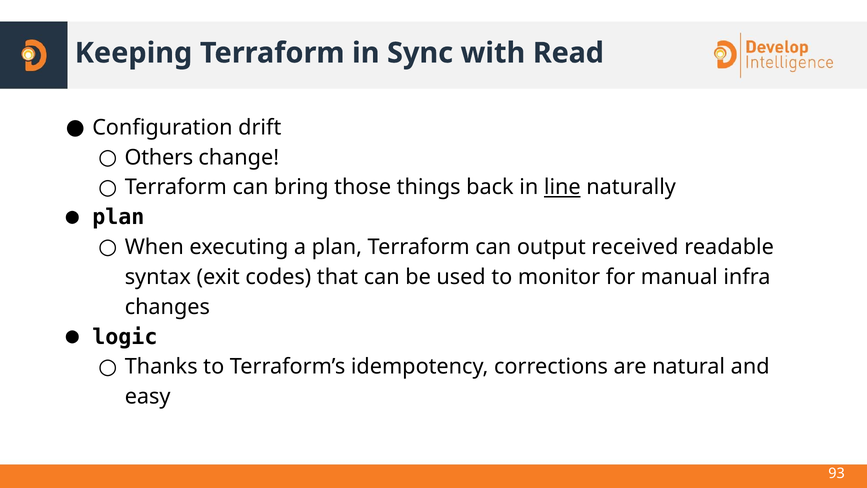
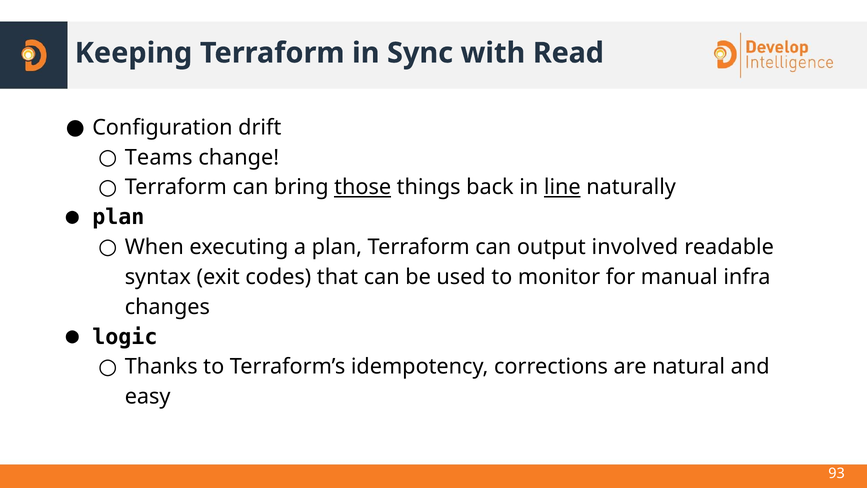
Others: Others -> Teams
those underline: none -> present
received: received -> involved
